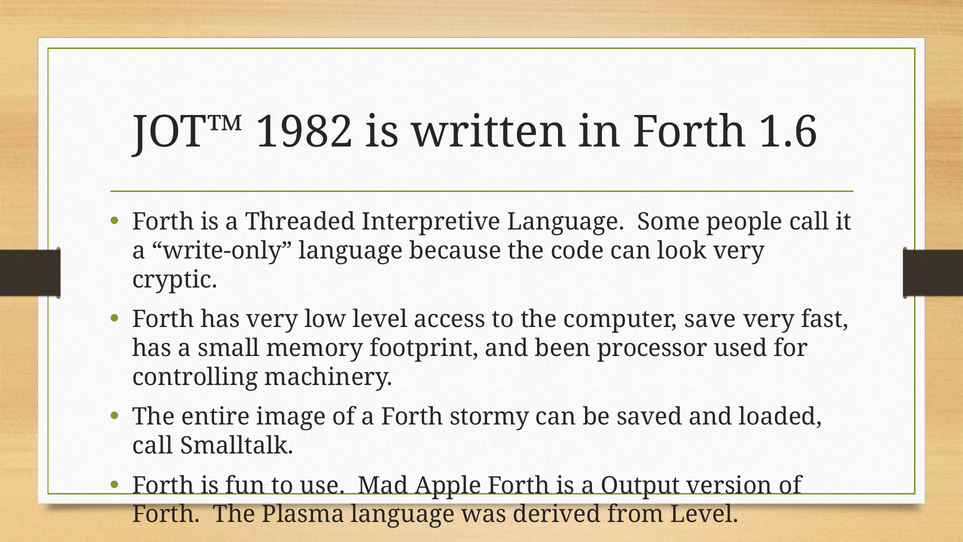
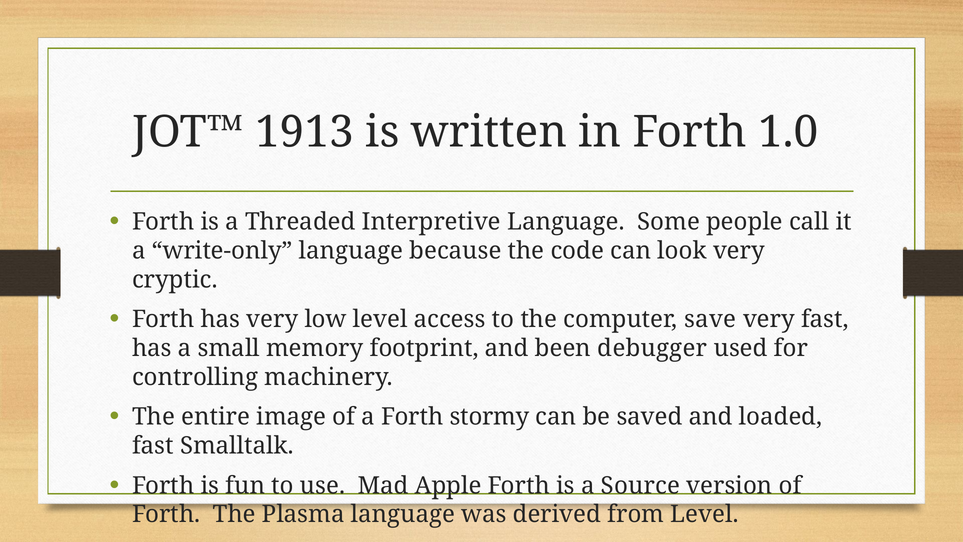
1982: 1982 -> 1913
1.6: 1.6 -> 1.0
processor: processor -> debugger
call at (153, 446): call -> fast
Output: Output -> Source
